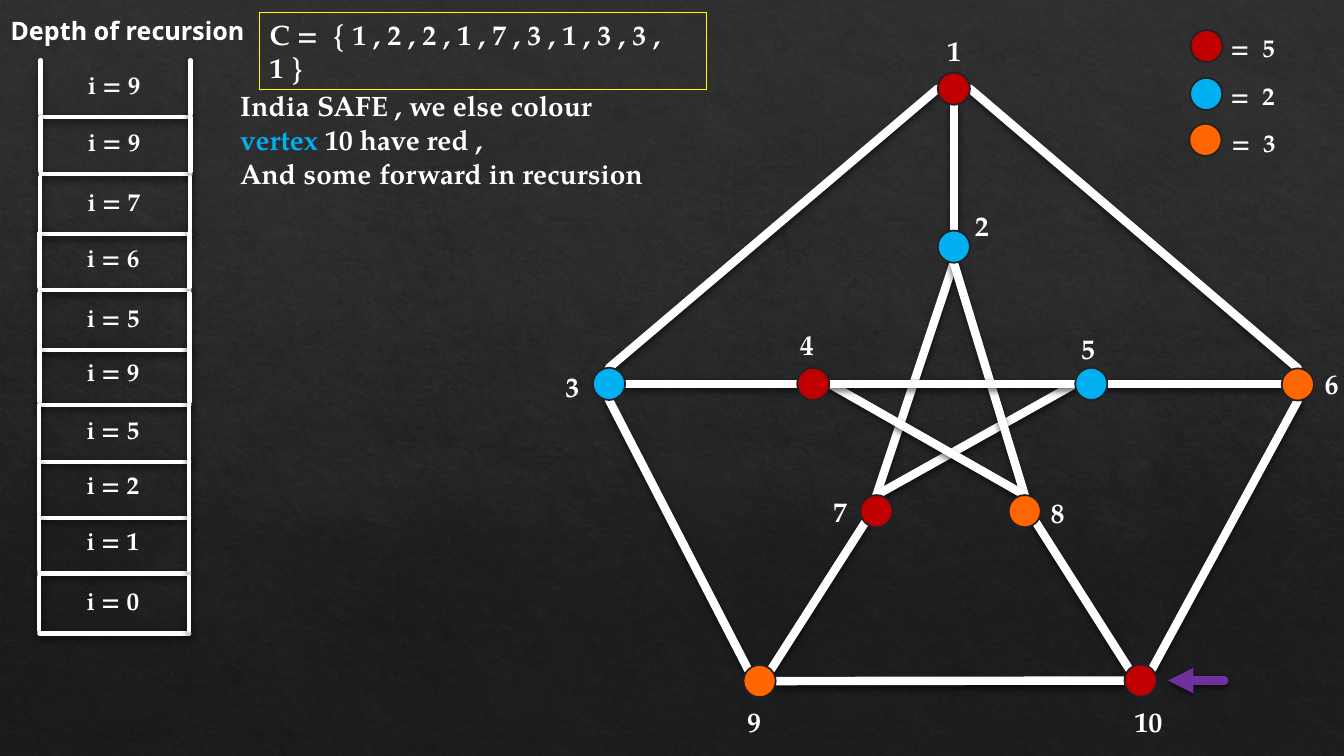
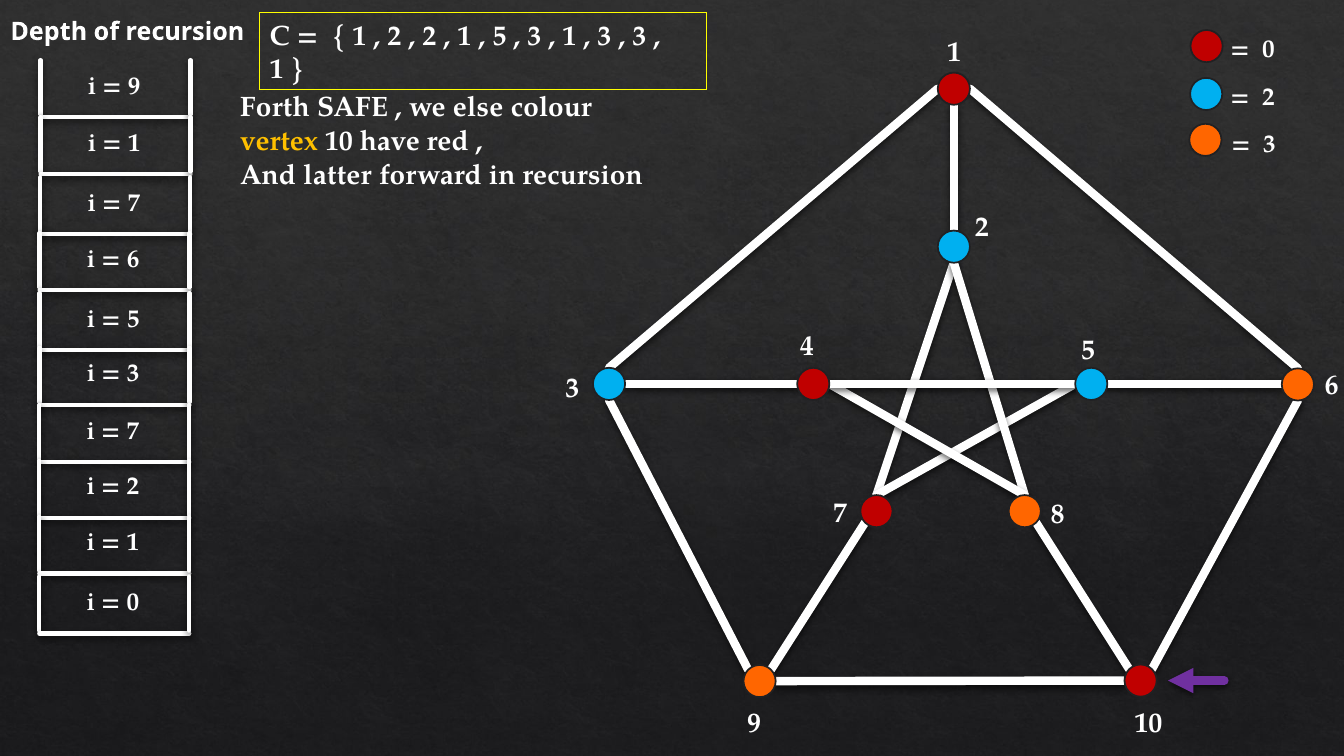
7 at (499, 36): 7 -> 5
5 at (1268, 49): 5 -> 0
India: India -> Forth
vertex colour: light blue -> yellow
9 at (134, 143): 9 -> 1
some: some -> latter
9 at (133, 374): 9 -> 3
5 at (133, 431): 5 -> 7
